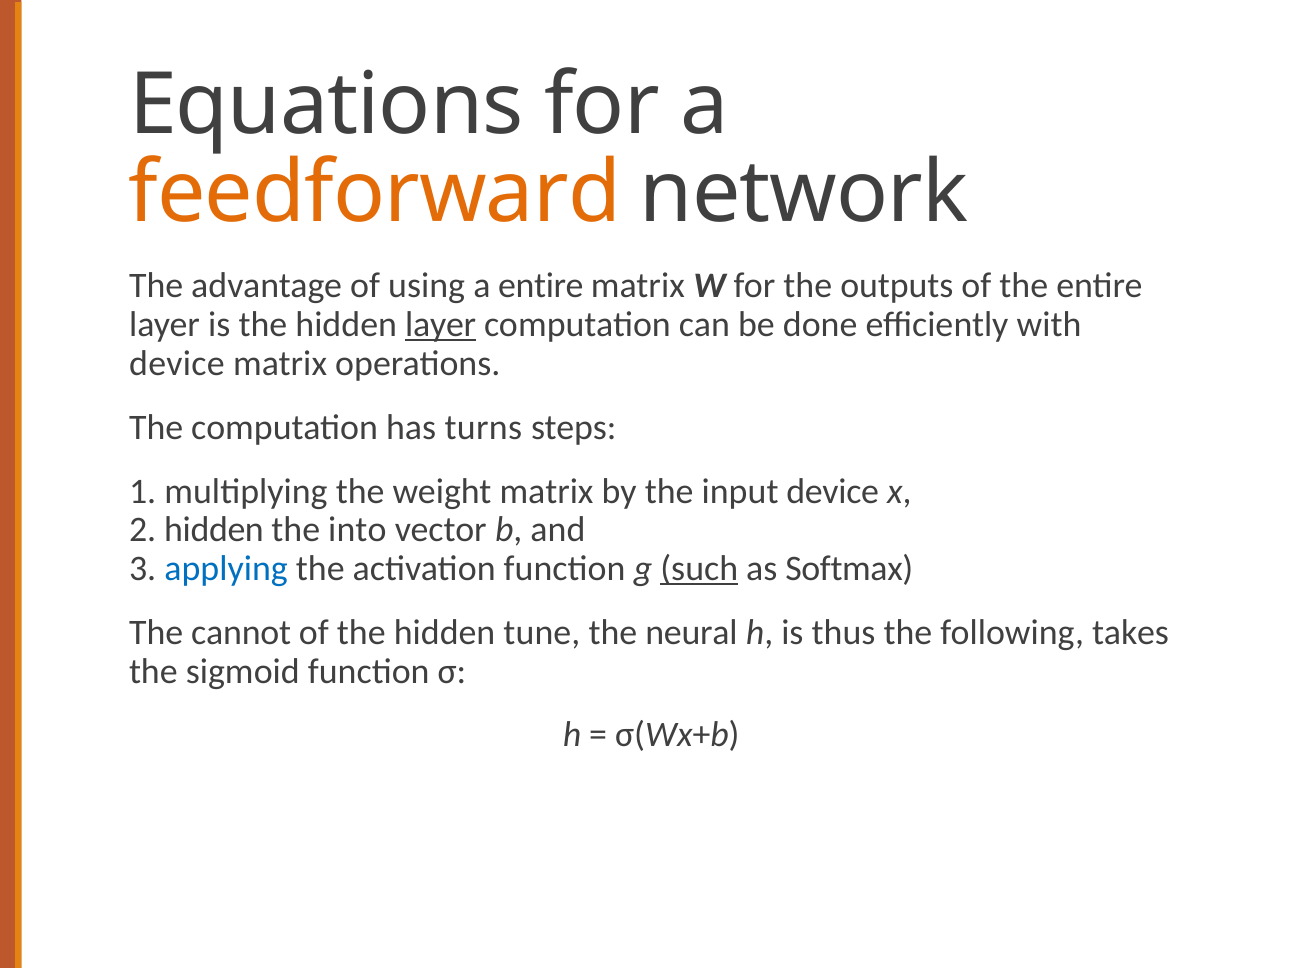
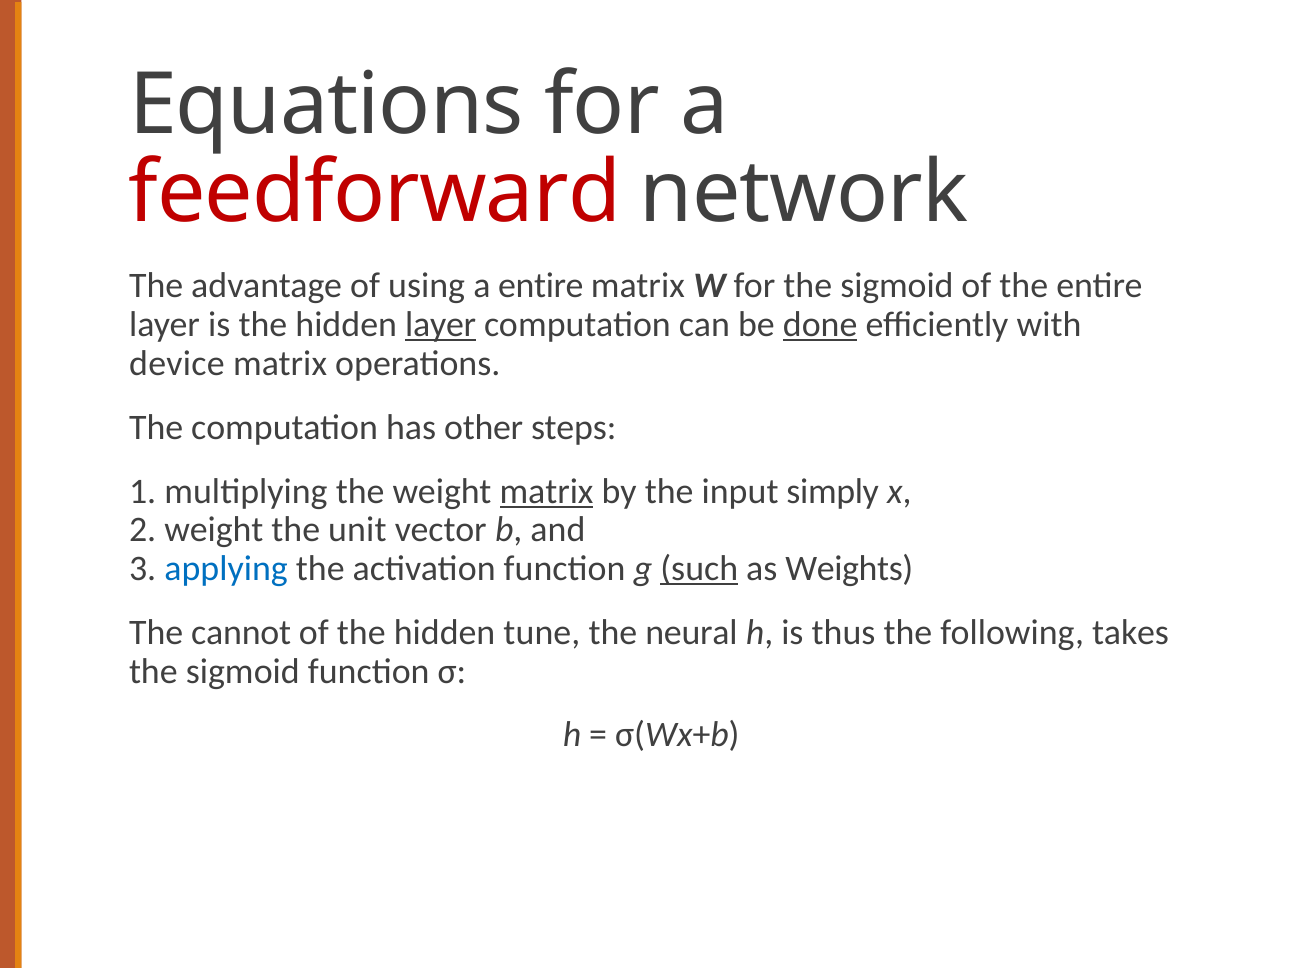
feedforward colour: orange -> red
for the outputs: outputs -> sigmoid
done underline: none -> present
turns: turns -> other
matrix at (547, 491) underline: none -> present
input device: device -> simply
2 hidden: hidden -> weight
into: into -> unit
Softmax: Softmax -> Weights
